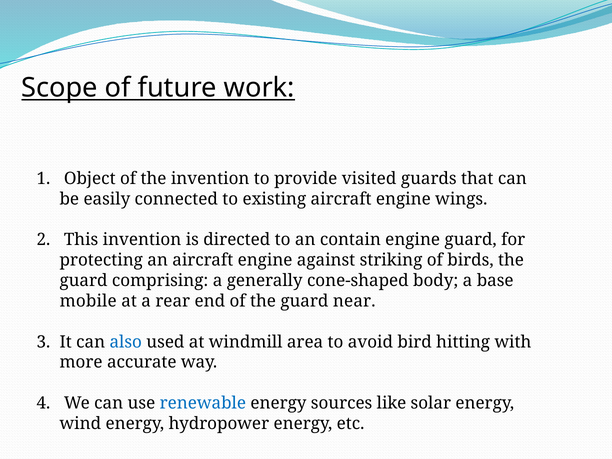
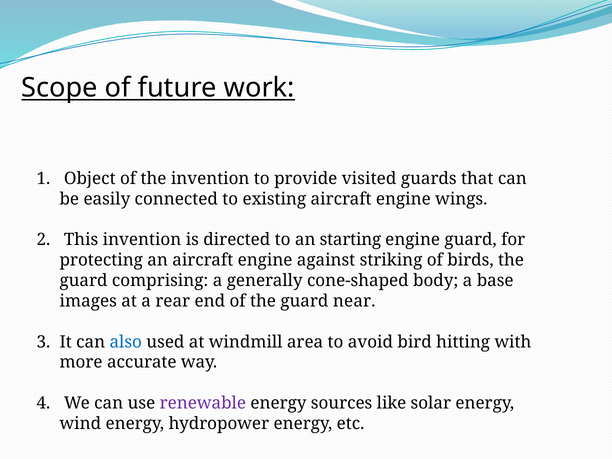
contain: contain -> starting
mobile: mobile -> images
renewable colour: blue -> purple
